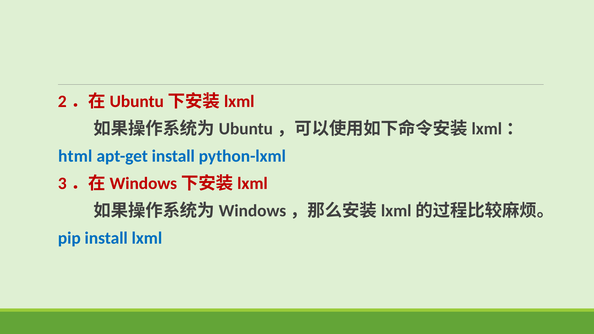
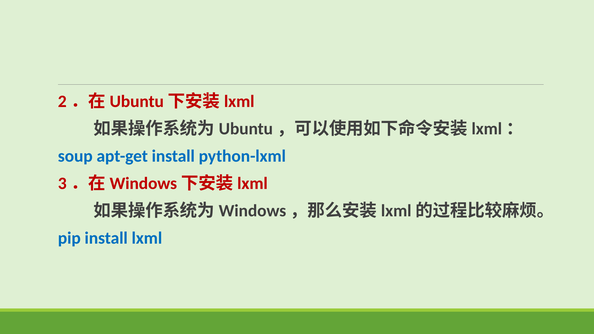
html: html -> soup
